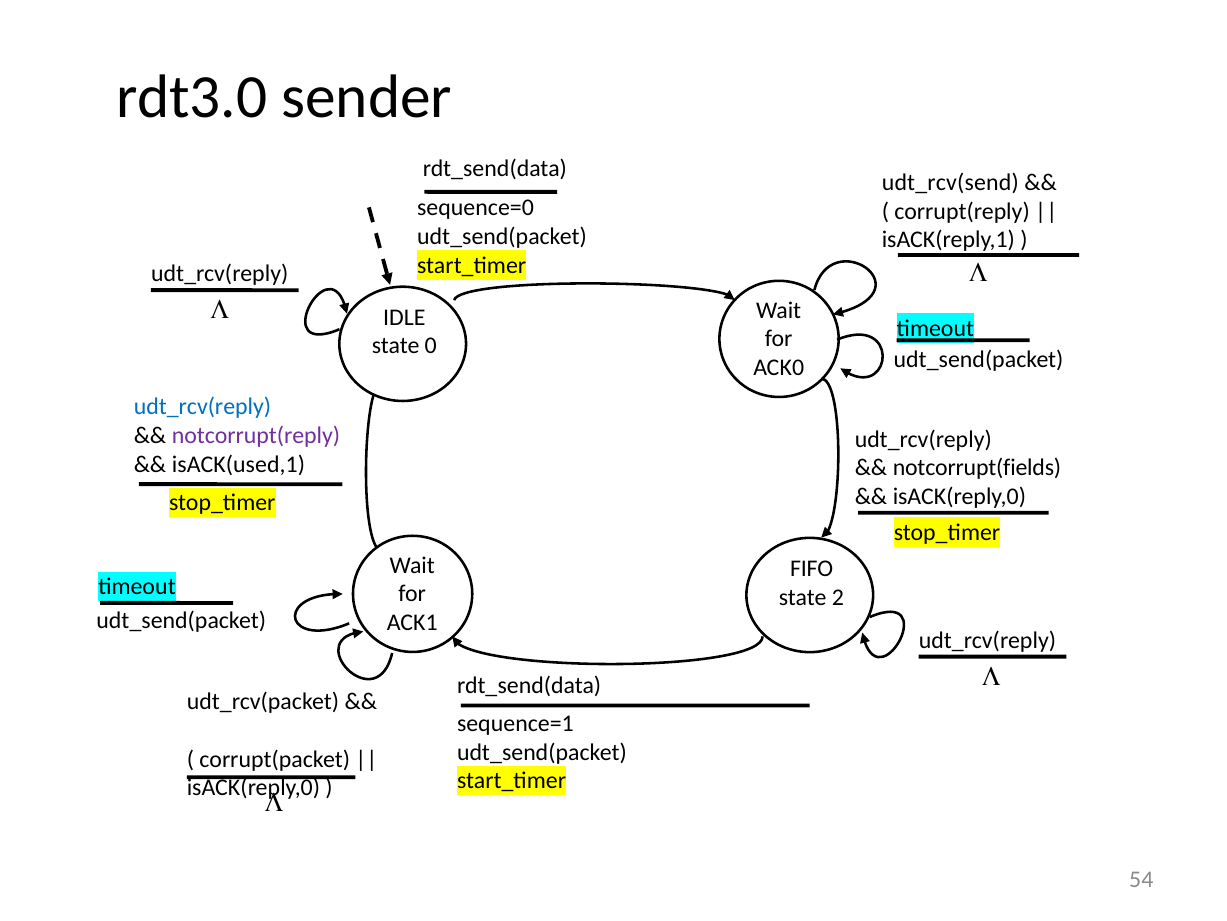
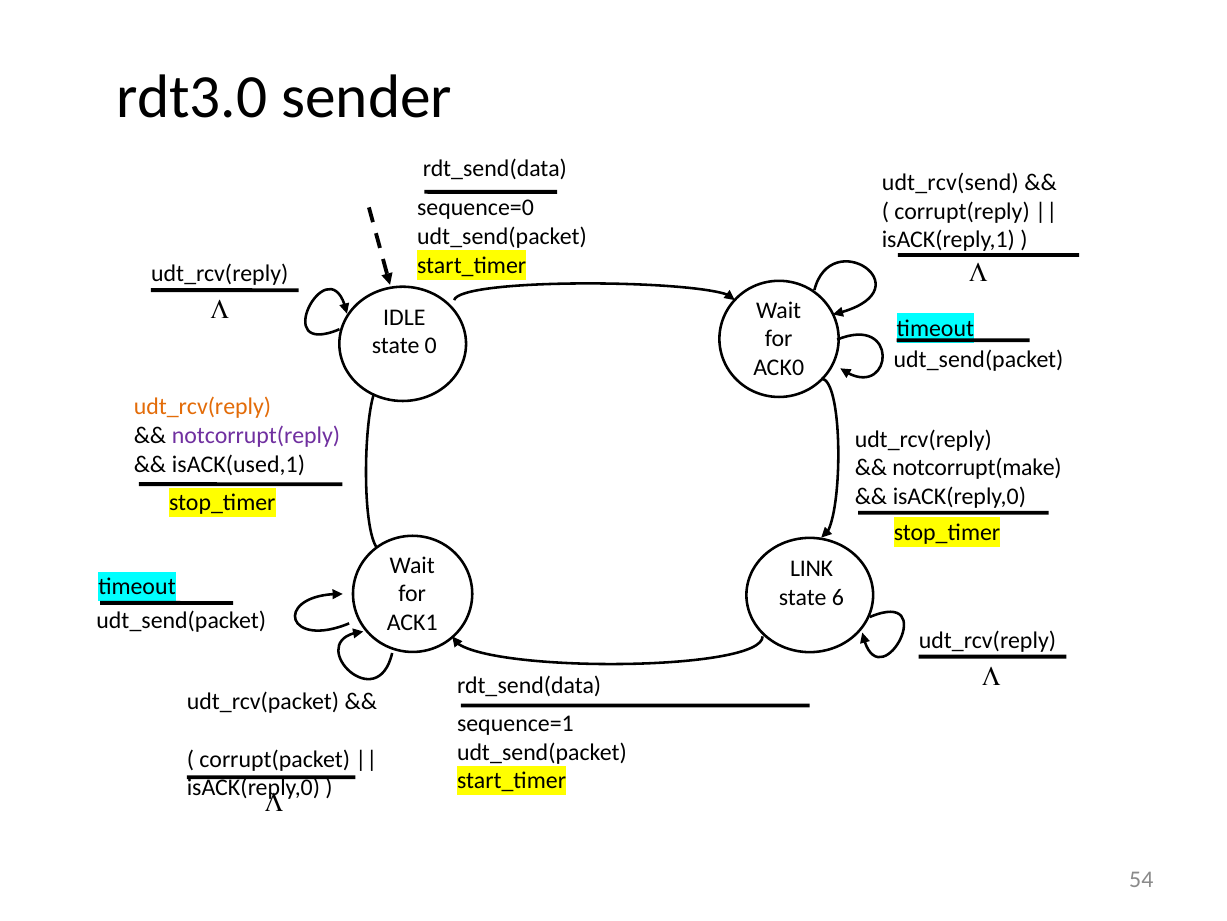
udt_rcv(reply at (202, 407) colour: blue -> orange
notcorrupt(fields: notcorrupt(fields -> notcorrupt(make
FIFO: FIFO -> LINK
2: 2 -> 6
